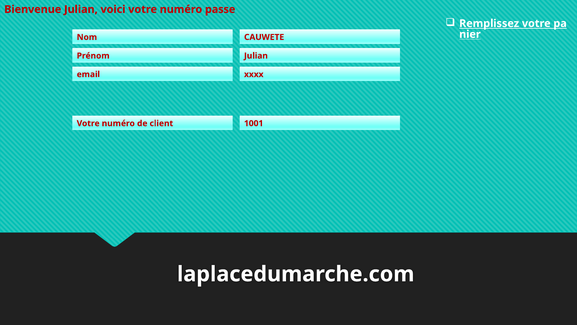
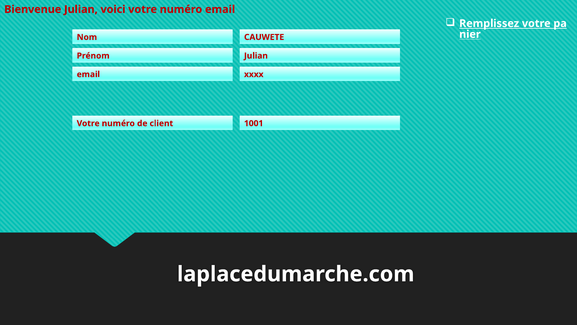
numéro passe: passe -> email
